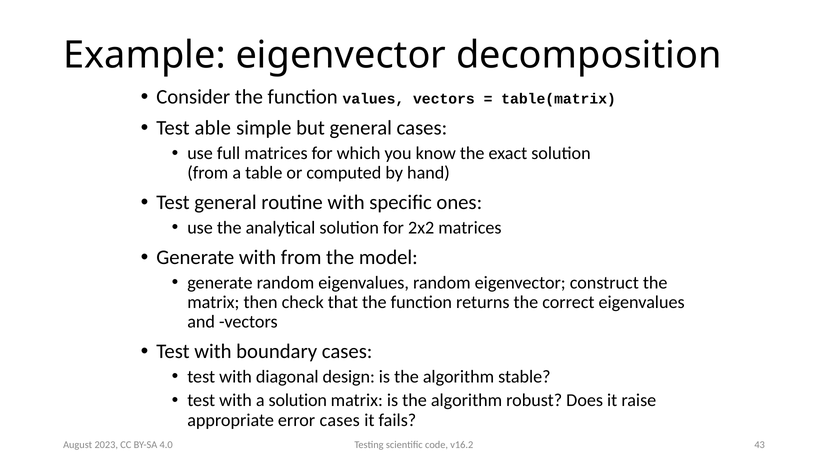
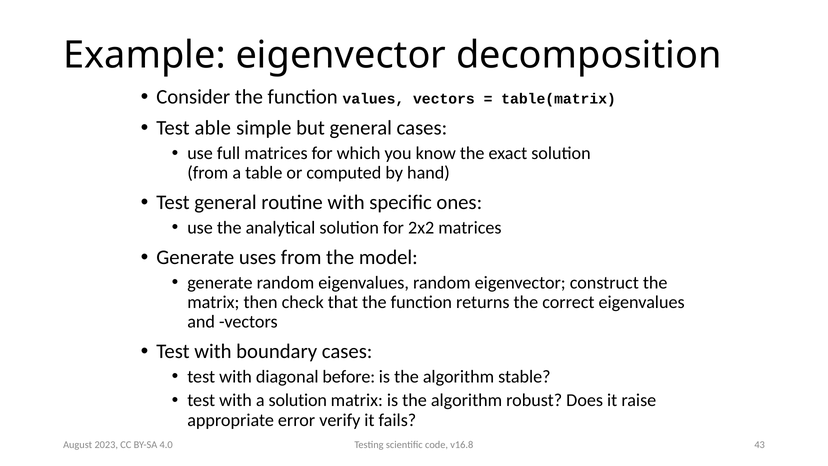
Generate with: with -> uses
design: design -> before
error cases: cases -> verify
v16.2: v16.2 -> v16.8
